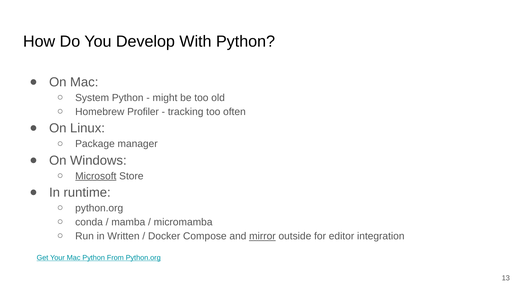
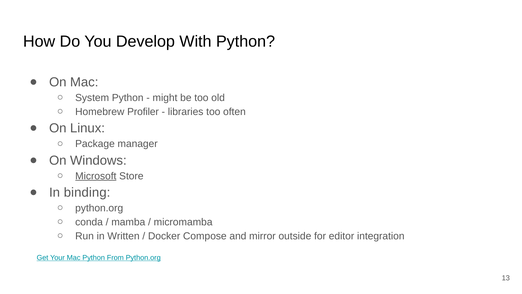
tracking: tracking -> libraries
runtime: runtime -> binding
mirror underline: present -> none
